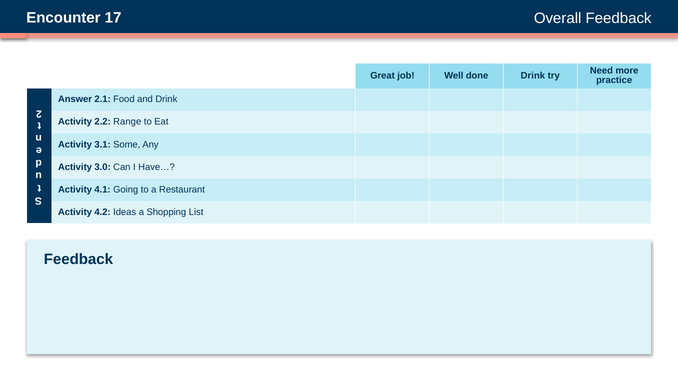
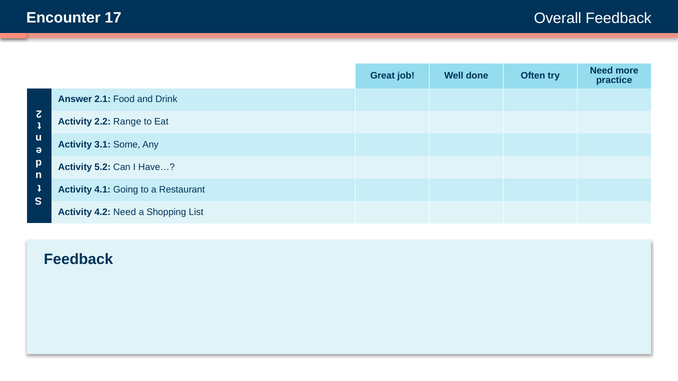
done Drink: Drink -> Often
3.0: 3.0 -> 5.2
4.2 Ideas: Ideas -> Need
